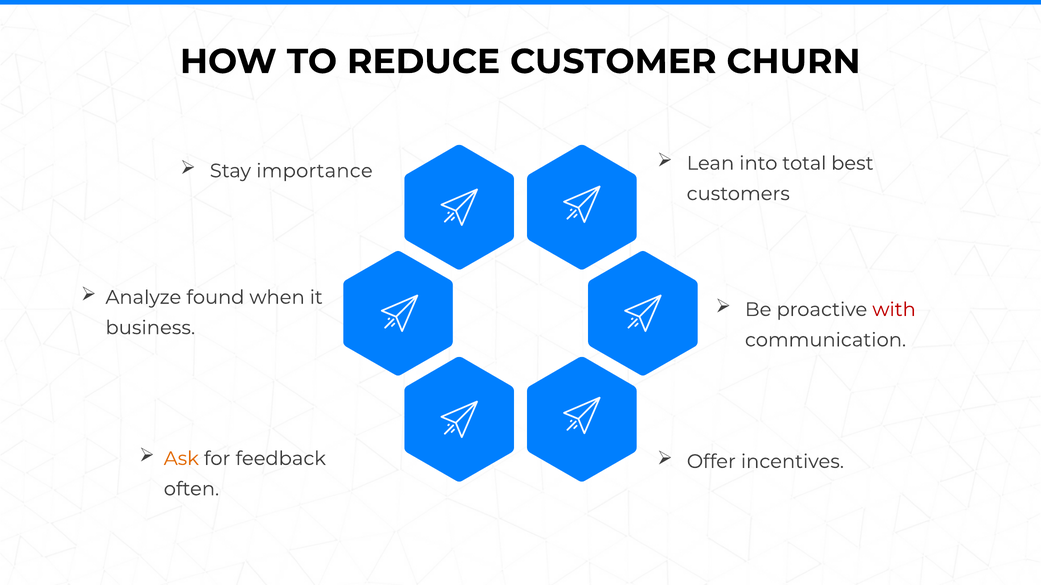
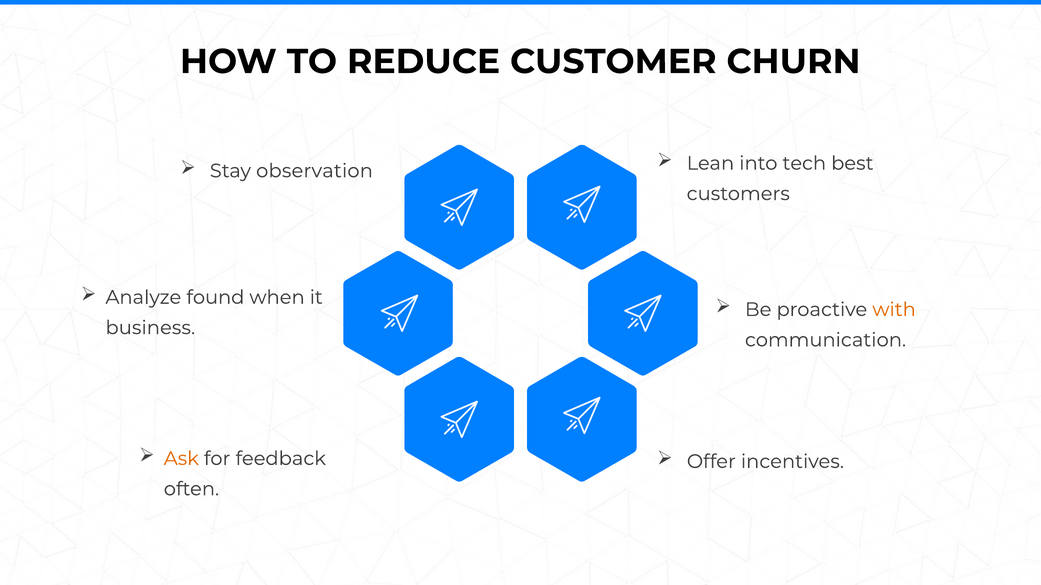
total: total -> tech
importance: importance -> observation
with colour: red -> orange
